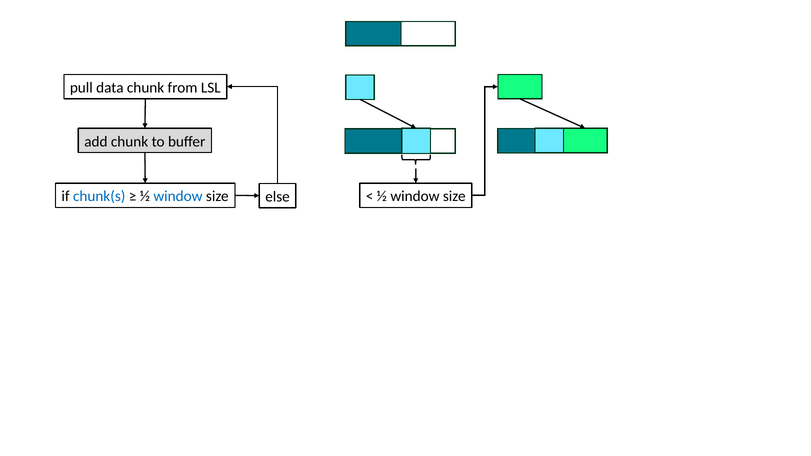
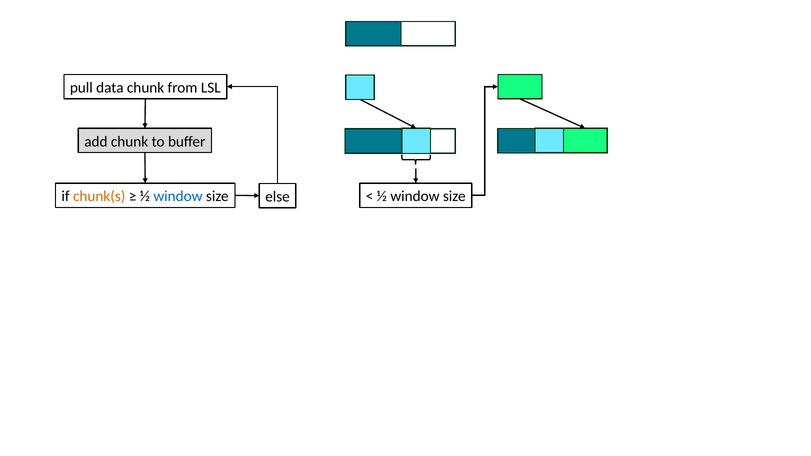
chunk(s colour: blue -> orange
